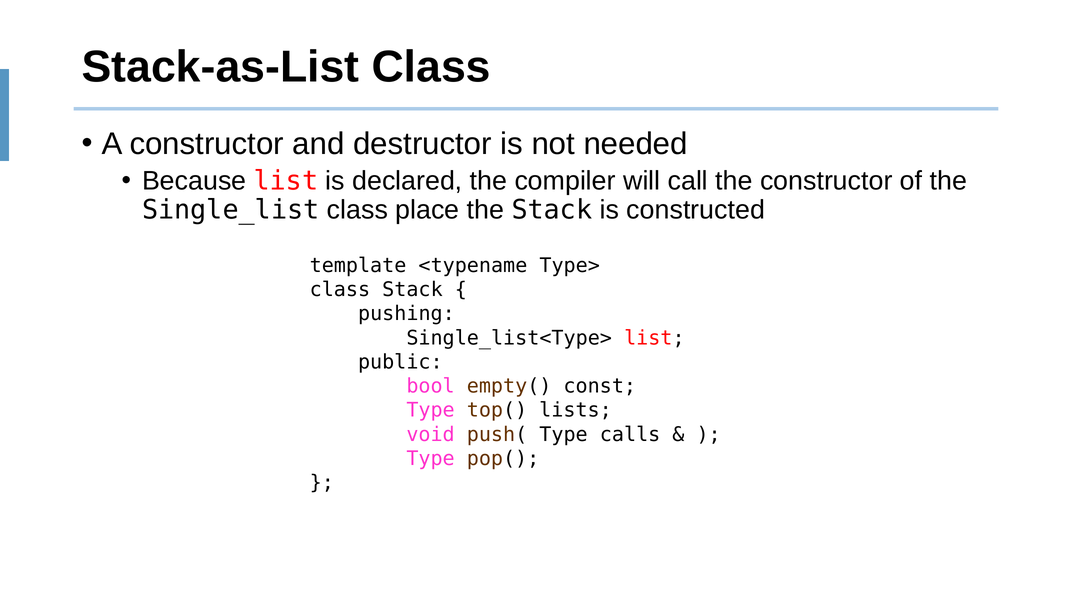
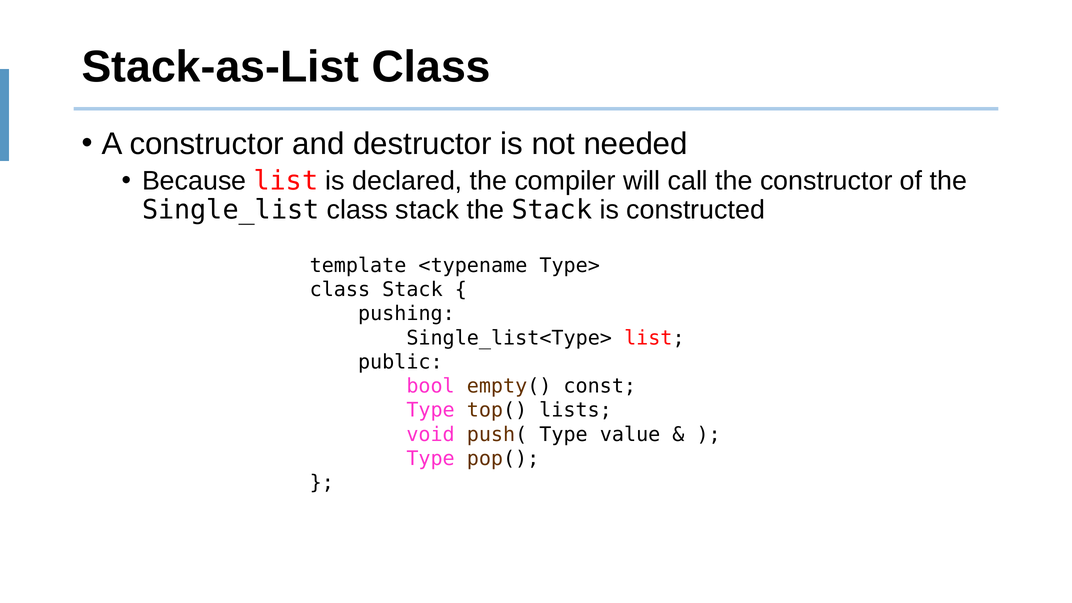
Single_list class place: place -> stack
calls: calls -> value
